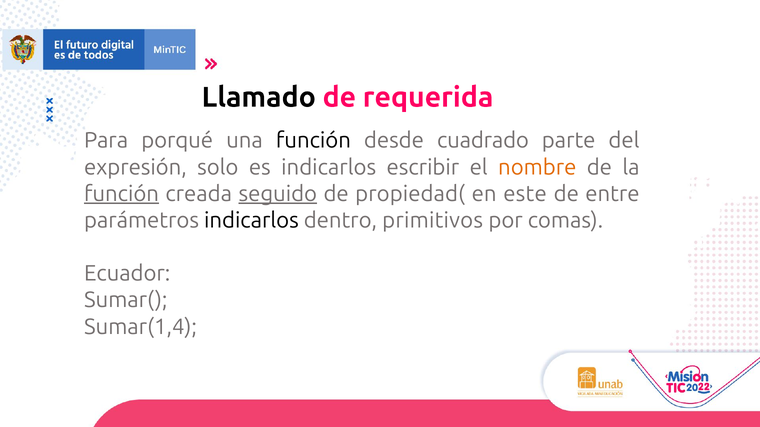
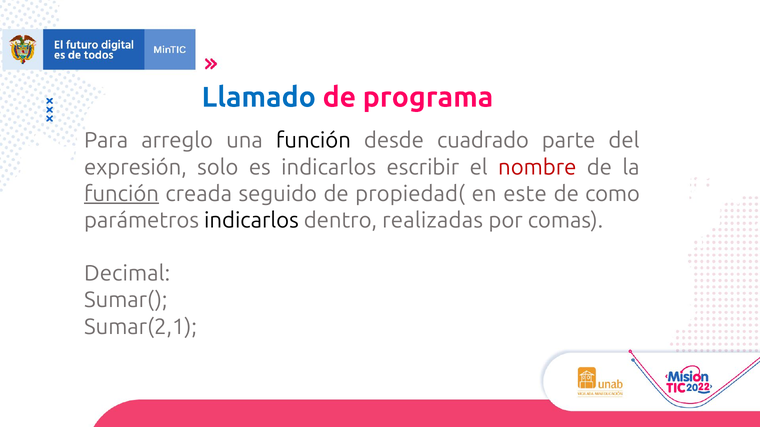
Llamado colour: black -> blue
requerida: requerida -> programa
porqué: porqué -> arreglo
nombre colour: orange -> red
seguido underline: present -> none
entre: entre -> como
primitivos: primitivos -> realizadas
Ecuador: Ecuador -> Decimal
Sumar(1,4: Sumar(1,4 -> Sumar(2,1
